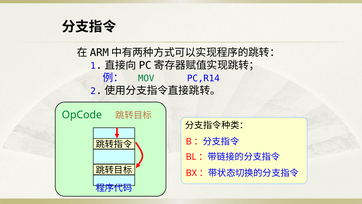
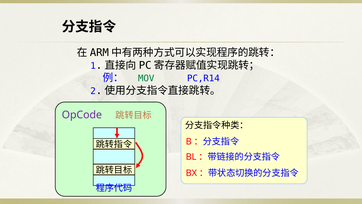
OpCode colour: green -> purple
